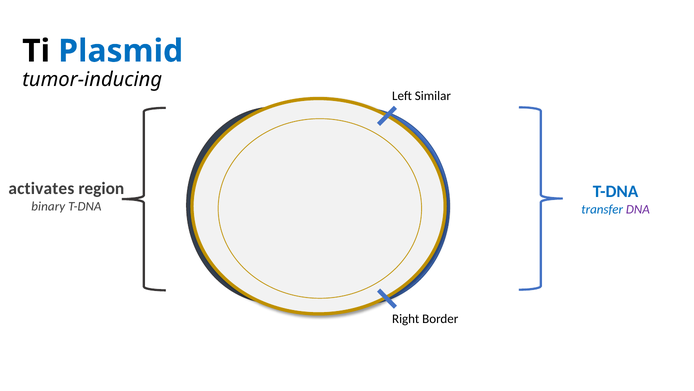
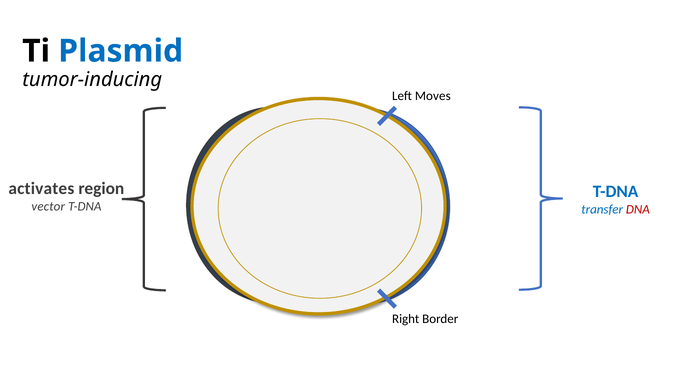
Similar: Similar -> Moves
binary: binary -> vector
DNA colour: purple -> red
